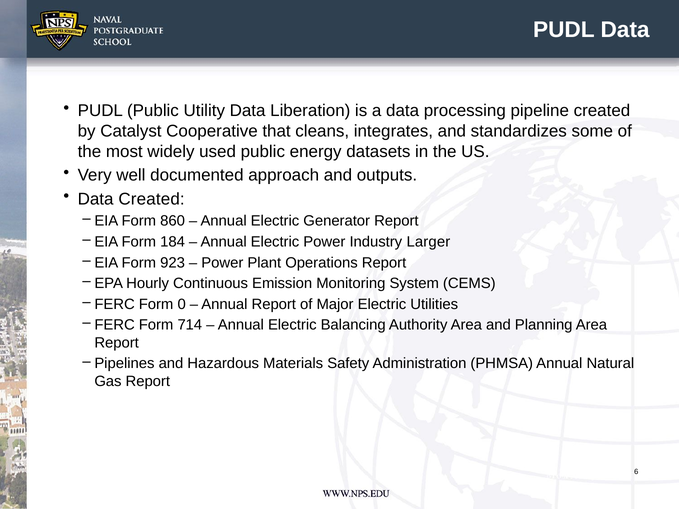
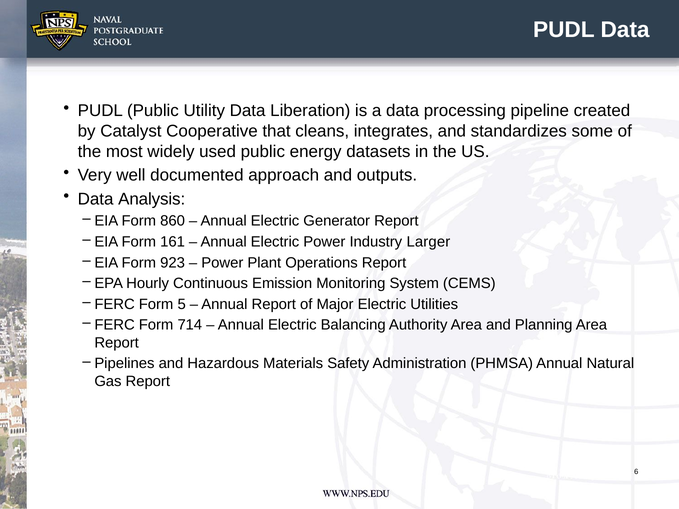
Data Created: Created -> Analysis
184: 184 -> 161
0: 0 -> 5
